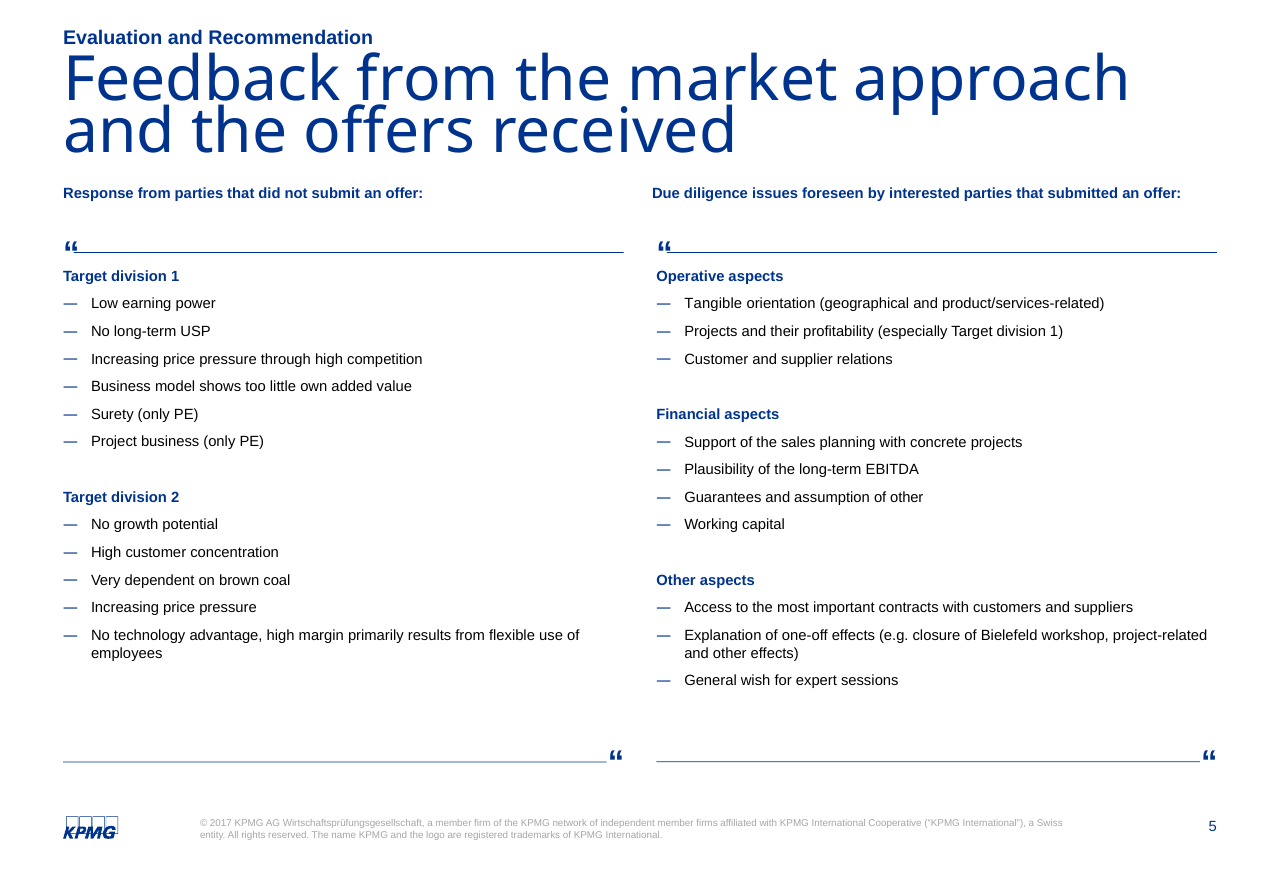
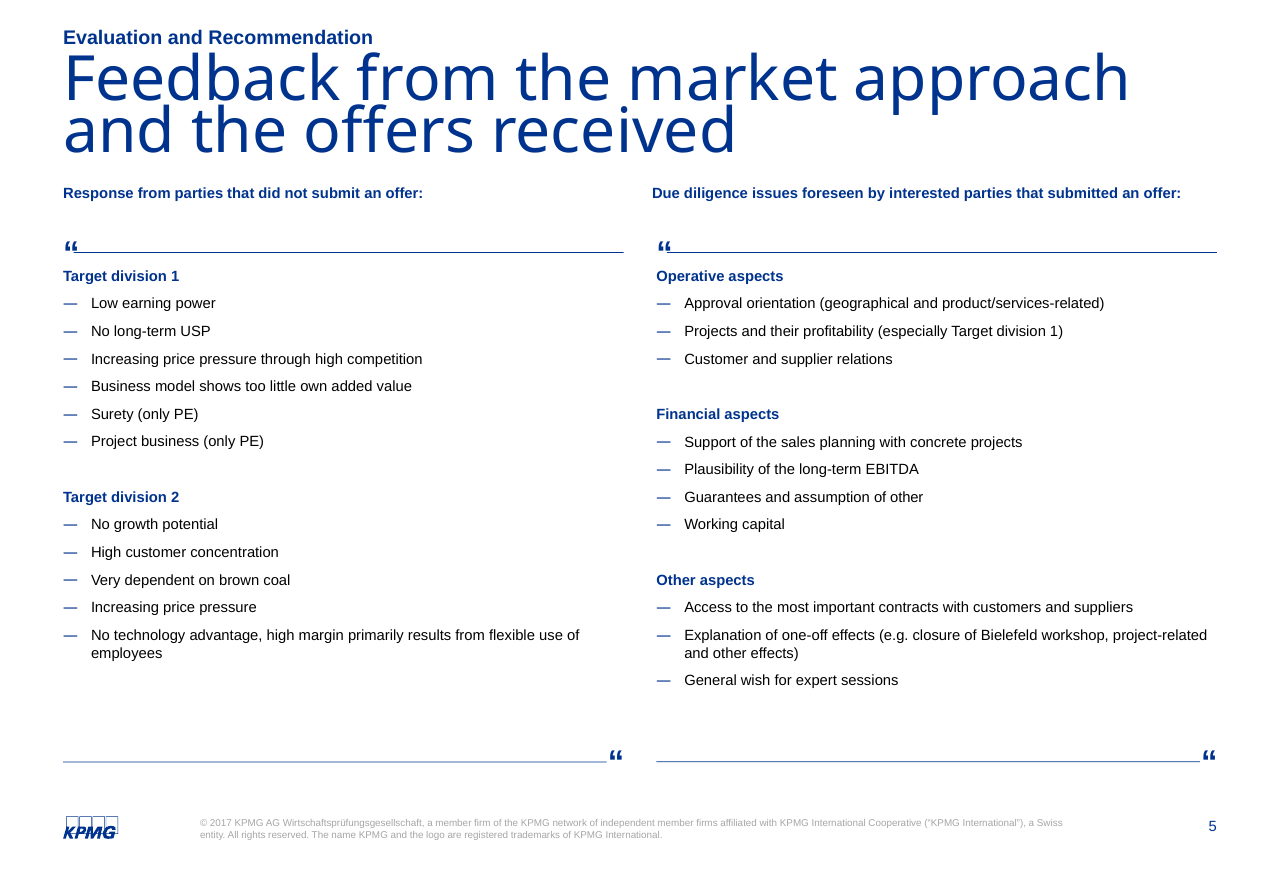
Tangible: Tangible -> Approval
